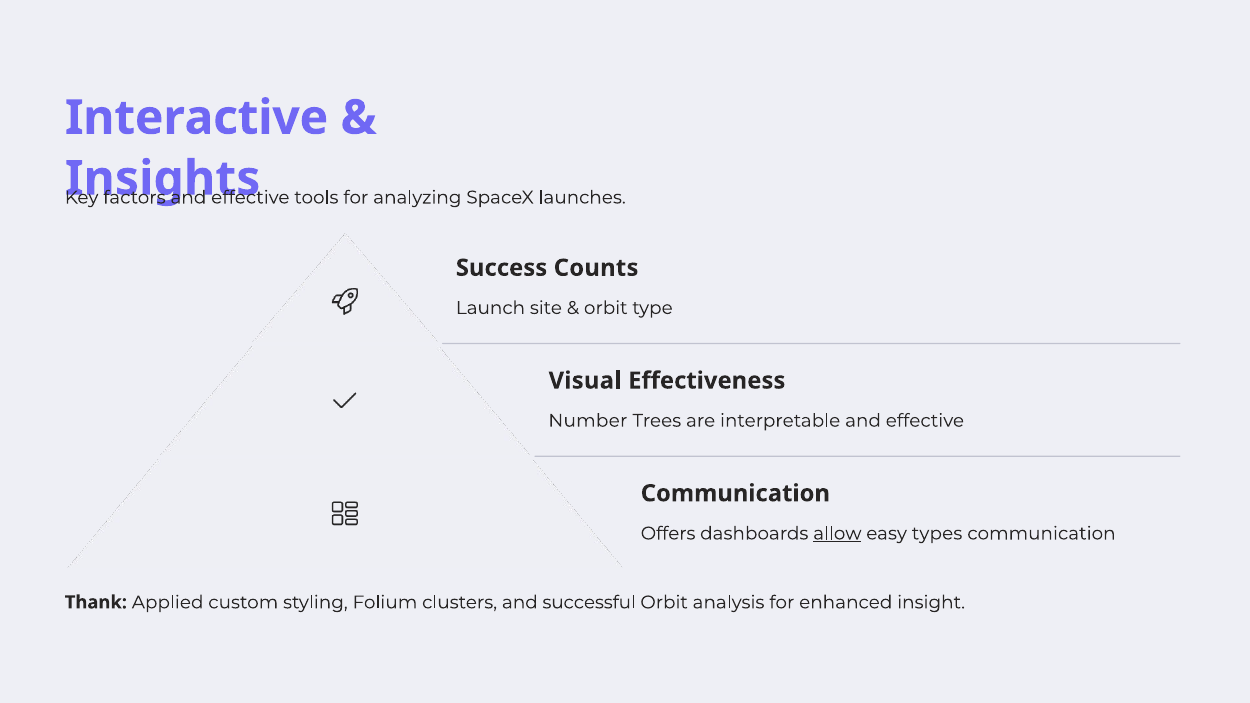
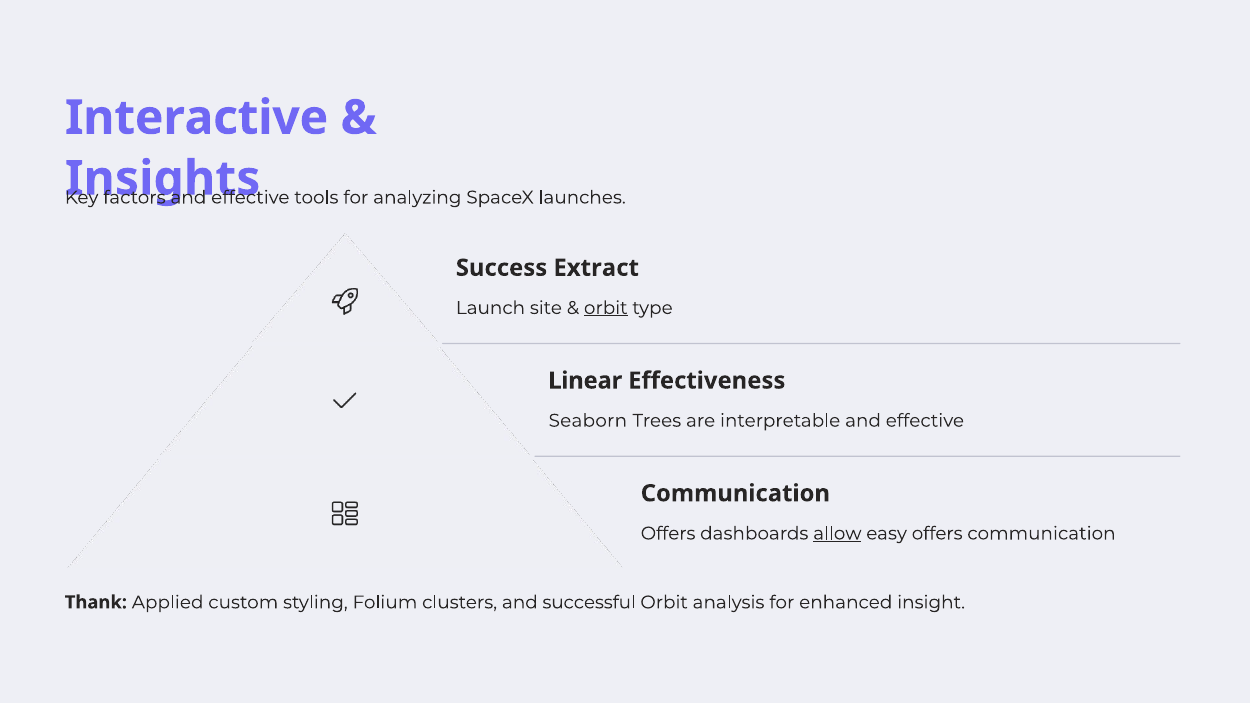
Counts: Counts -> Extract
orbit at (606, 308) underline: none -> present
Visual: Visual -> Linear
Number: Number -> Seaborn
easy types: types -> offers
